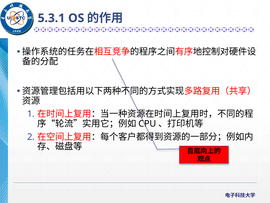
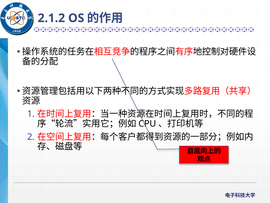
5.3.1: 5.3.1 -> 2.1.2
